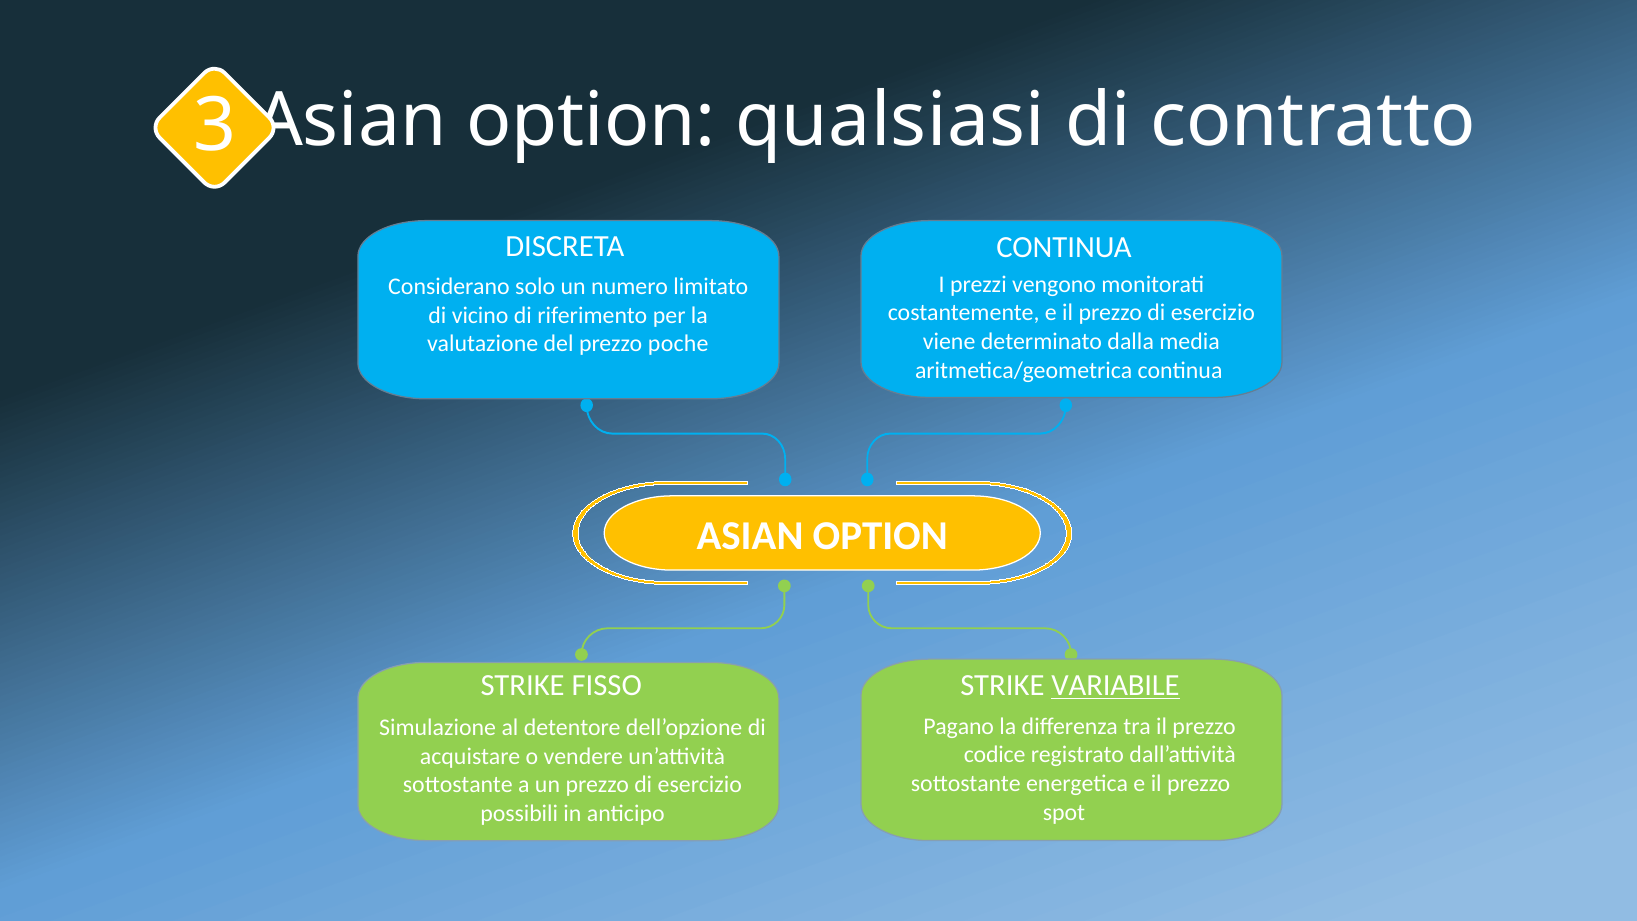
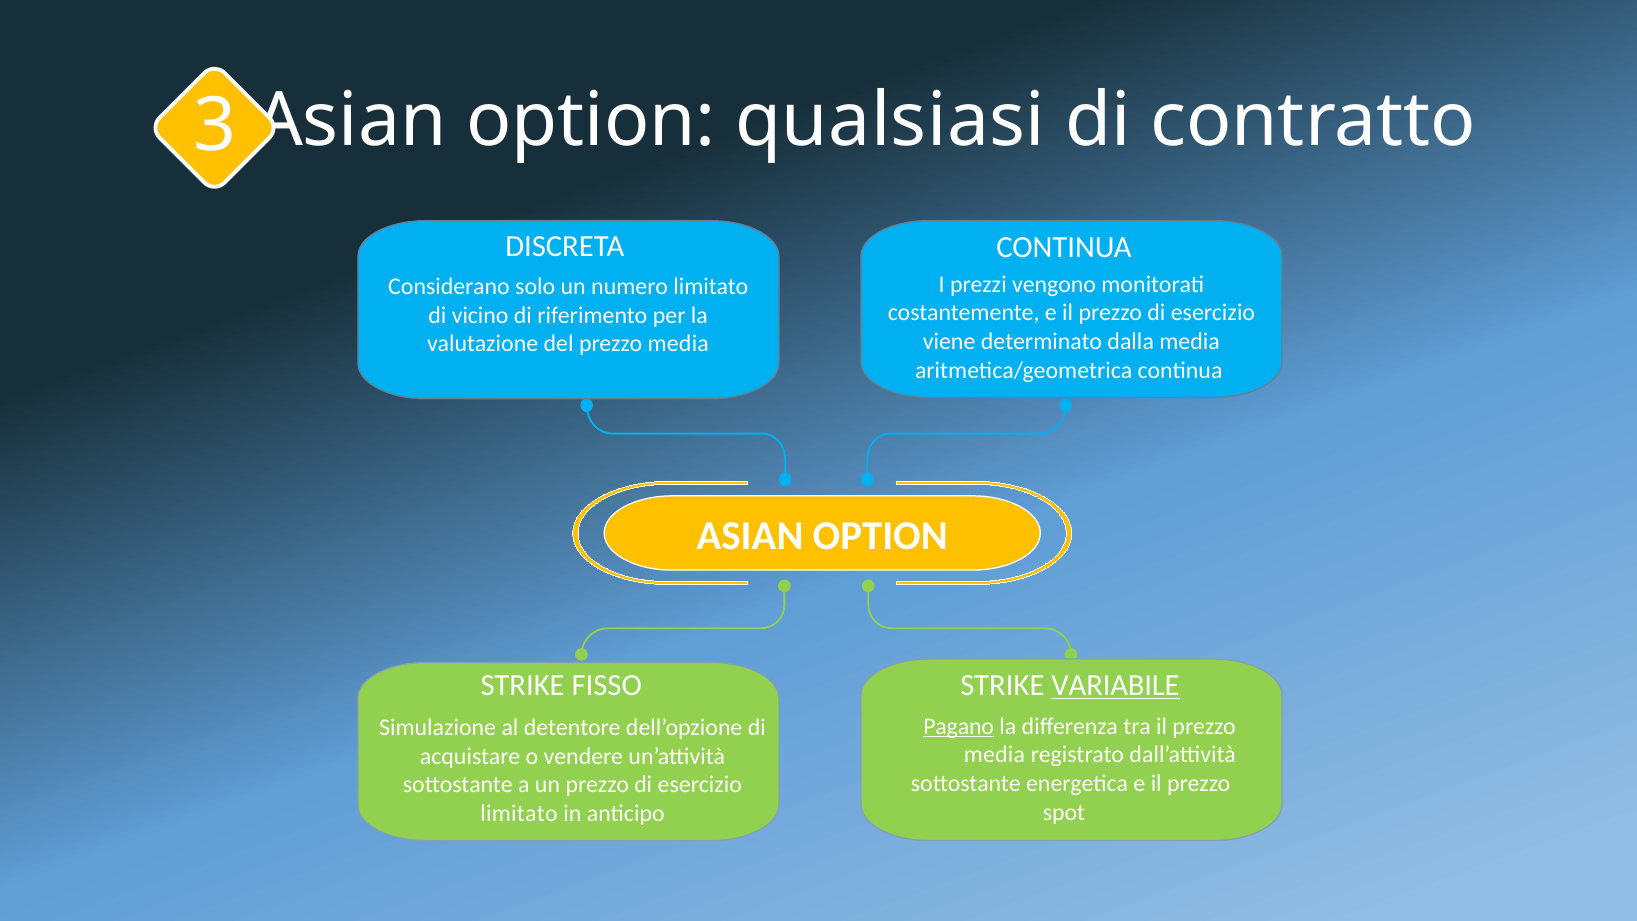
del prezzo poche: poche -> media
Pagano underline: none -> present
codice at (995, 755): codice -> media
possibili at (519, 813): possibili -> limitato
